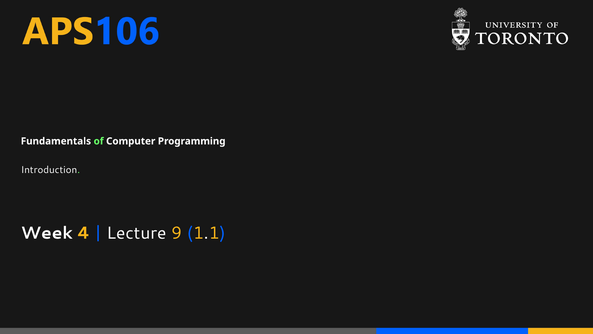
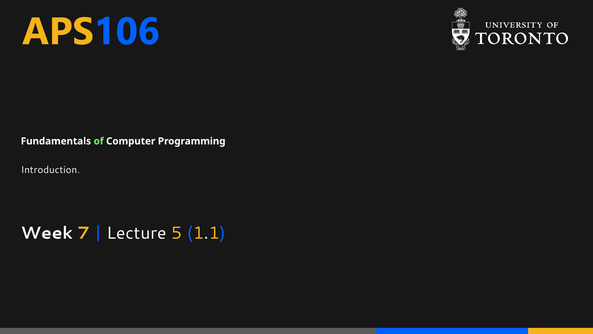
4: 4 -> 7
9: 9 -> 5
